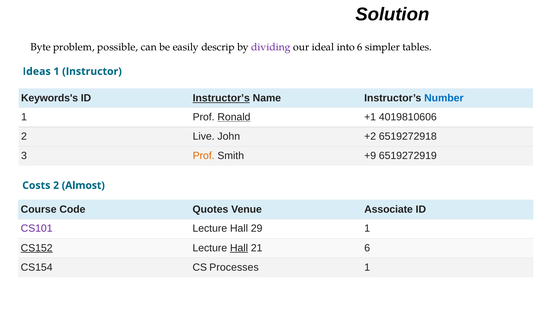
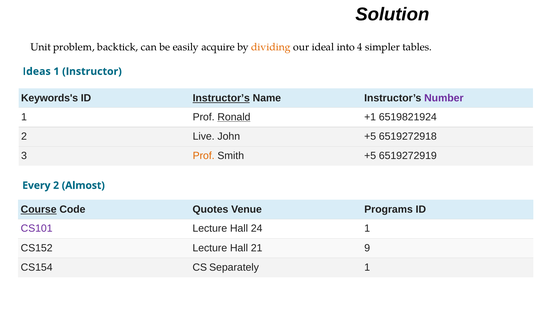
Byte: Byte -> Unit
possible: possible -> backtick
descrip: descrip -> acquire
dividing colour: purple -> orange
into 6: 6 -> 4
Number colour: blue -> purple
4019810606: 4019810606 -> 6519821924
John +2: +2 -> +5
Smith +9: +9 -> +5
Costs: Costs -> Every
Course underline: none -> present
Associate: Associate -> Programs
29: 29 -> 24
CS152 underline: present -> none
Hall at (239, 248) underline: present -> none
21 6: 6 -> 9
Processes: Processes -> Separately
